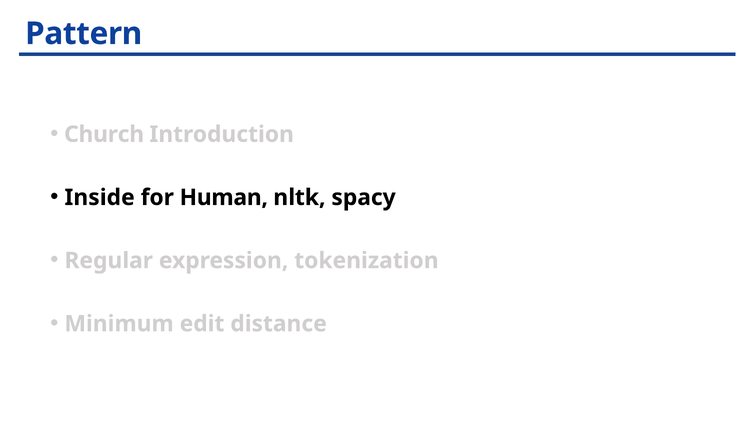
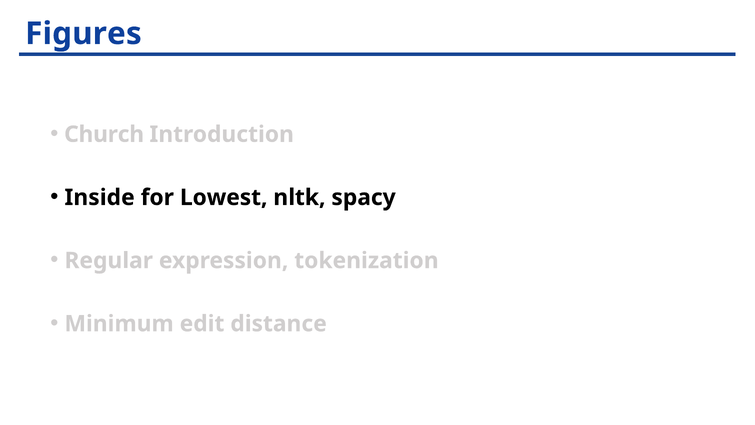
Pattern: Pattern -> Figures
Human: Human -> Lowest
